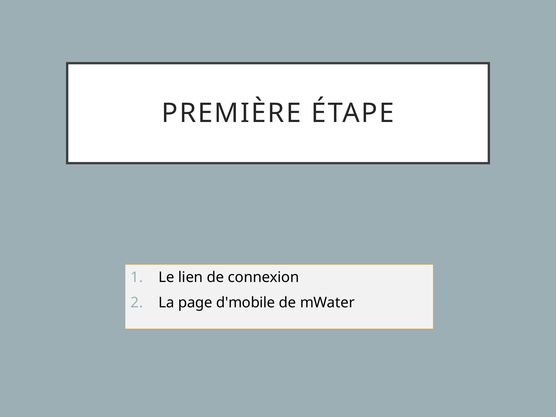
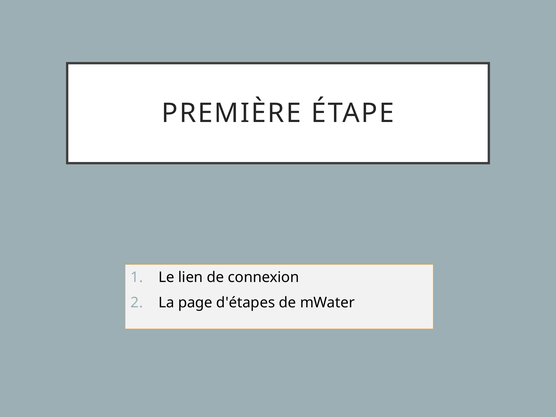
d'mobile: d'mobile -> d'étapes
